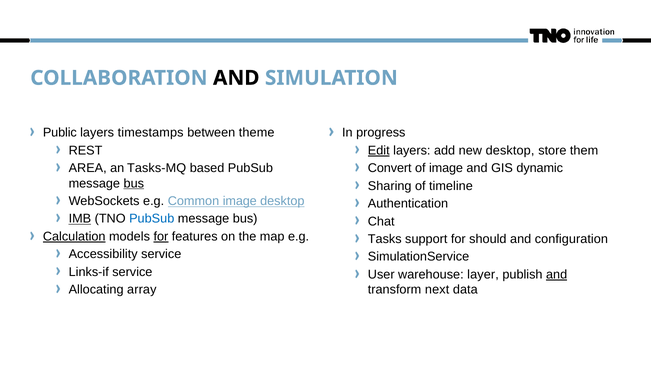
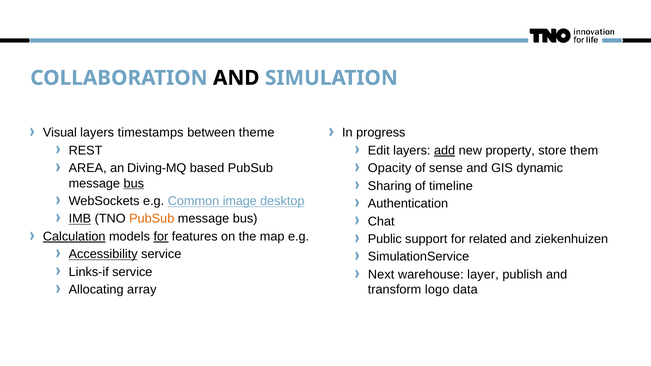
Public: Public -> Visual
Edit underline: present -> none
add underline: none -> present
new desktop: desktop -> property
Tasks-MQ: Tasks-MQ -> Diving-MQ
Convert: Convert -> Opacity
of image: image -> sense
PubSub at (152, 219) colour: blue -> orange
Tasks: Tasks -> Public
should: should -> related
configuration: configuration -> ziekenhuizen
Accessibility underline: none -> present
User: User -> Next
and at (557, 275) underline: present -> none
next: next -> logo
